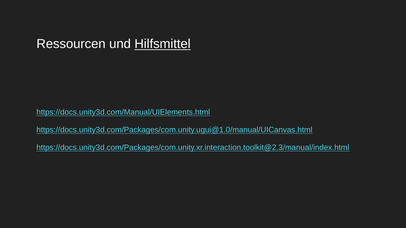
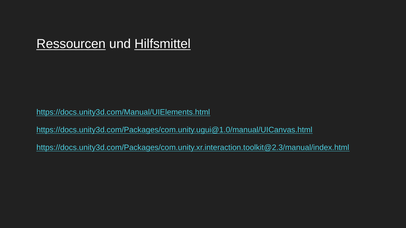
Ressourcen underline: none -> present
